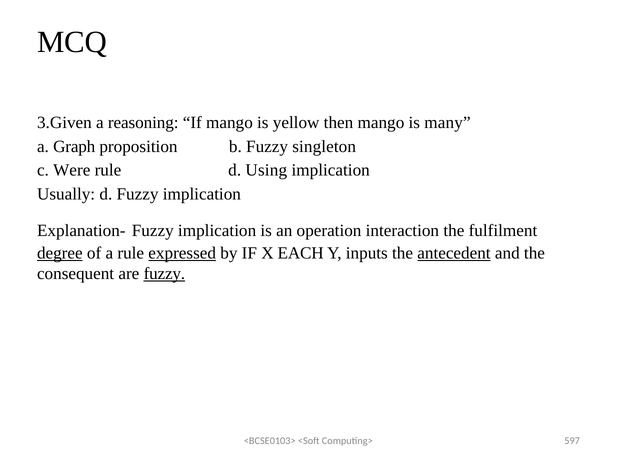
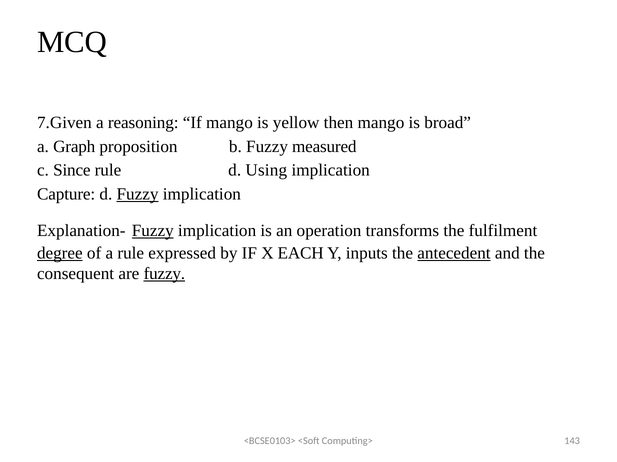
3.Given: 3.Given -> 7.Given
many: many -> broad
singleton: singleton -> measured
Were: Were -> Since
Usually: Usually -> Capture
Fuzzy at (138, 195) underline: none -> present
Fuzzy at (153, 231) underline: none -> present
interaction: interaction -> transforms
expressed underline: present -> none
597: 597 -> 143
